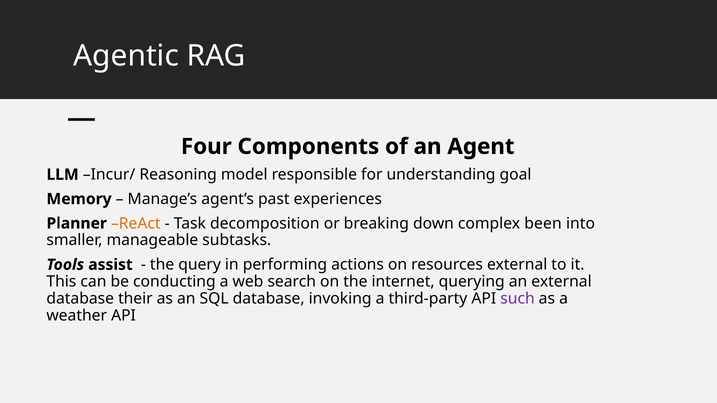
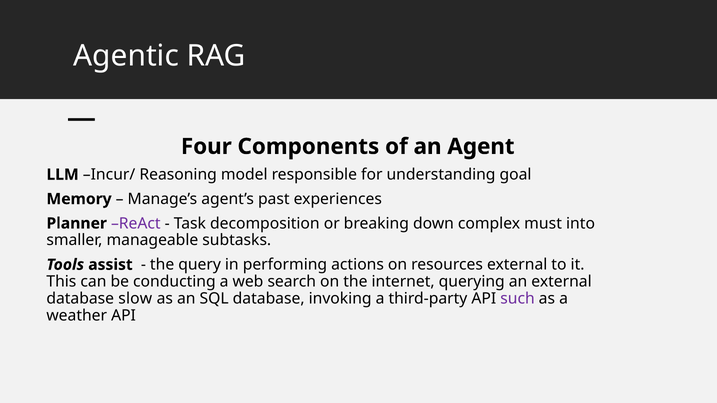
ReAct colour: orange -> purple
been: been -> must
their: their -> slow
